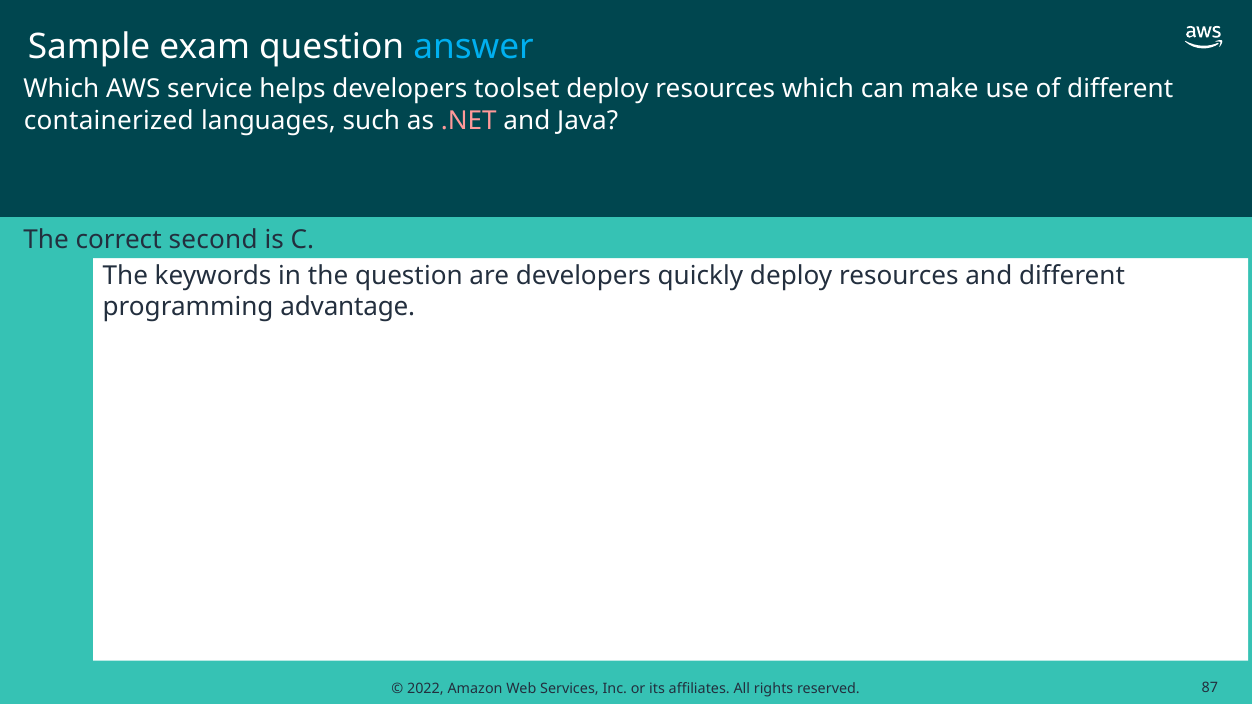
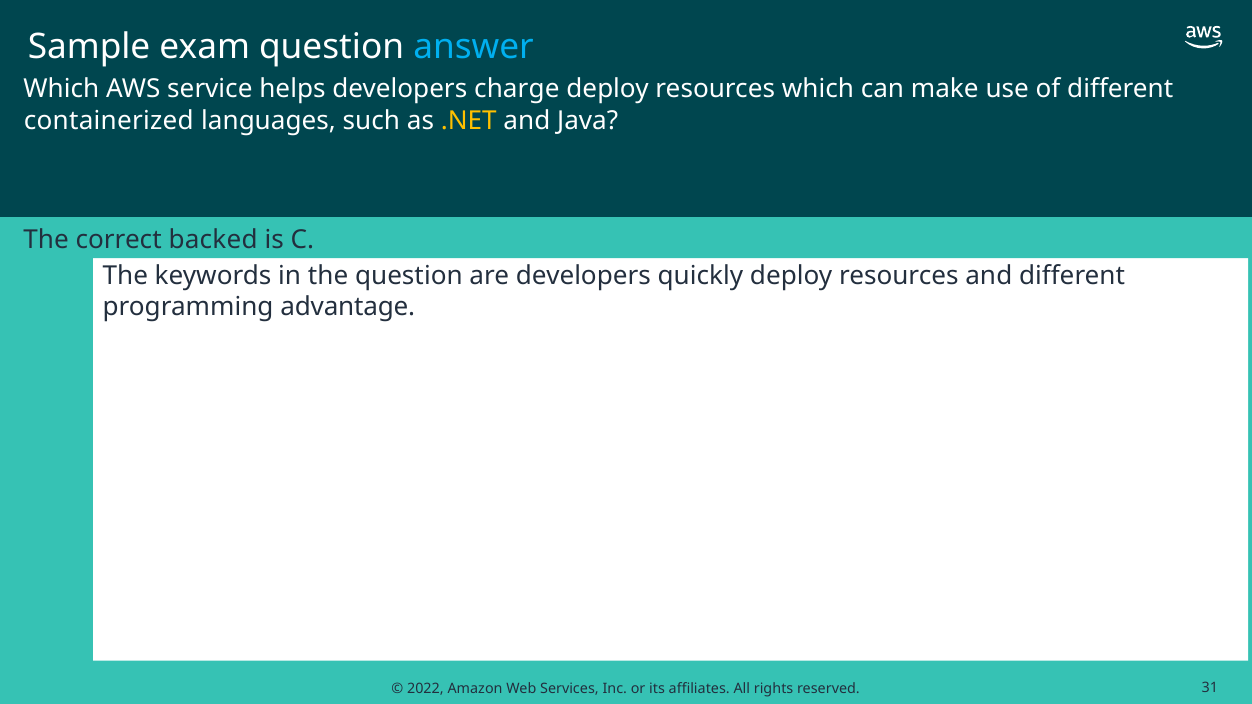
toolset: toolset -> charge
.NET colour: pink -> yellow
second: second -> backed
87: 87 -> 31
